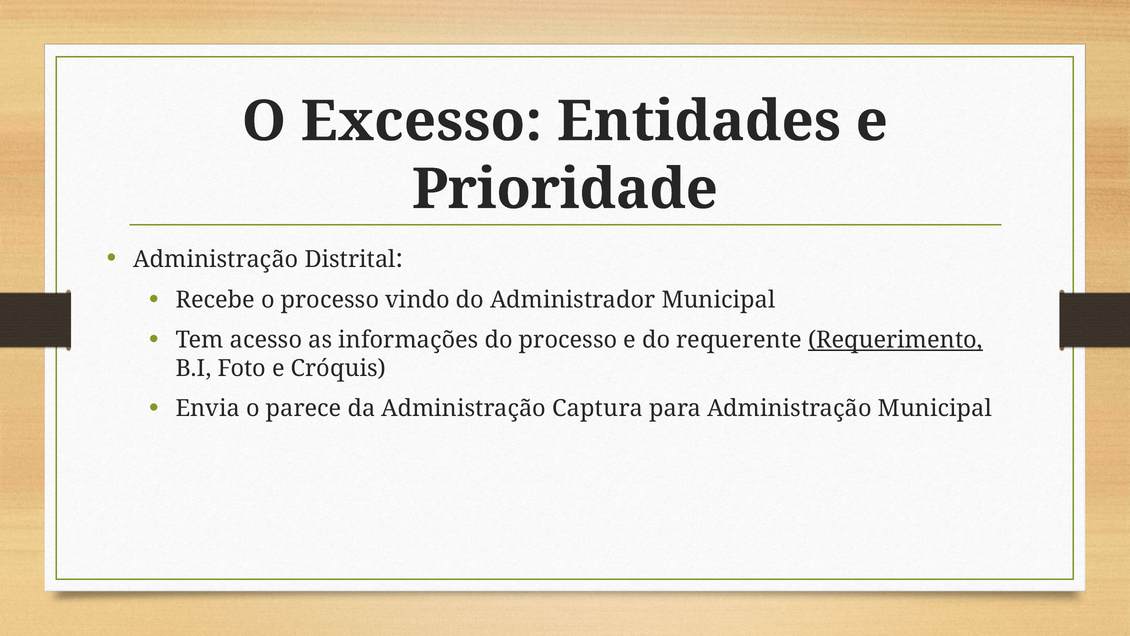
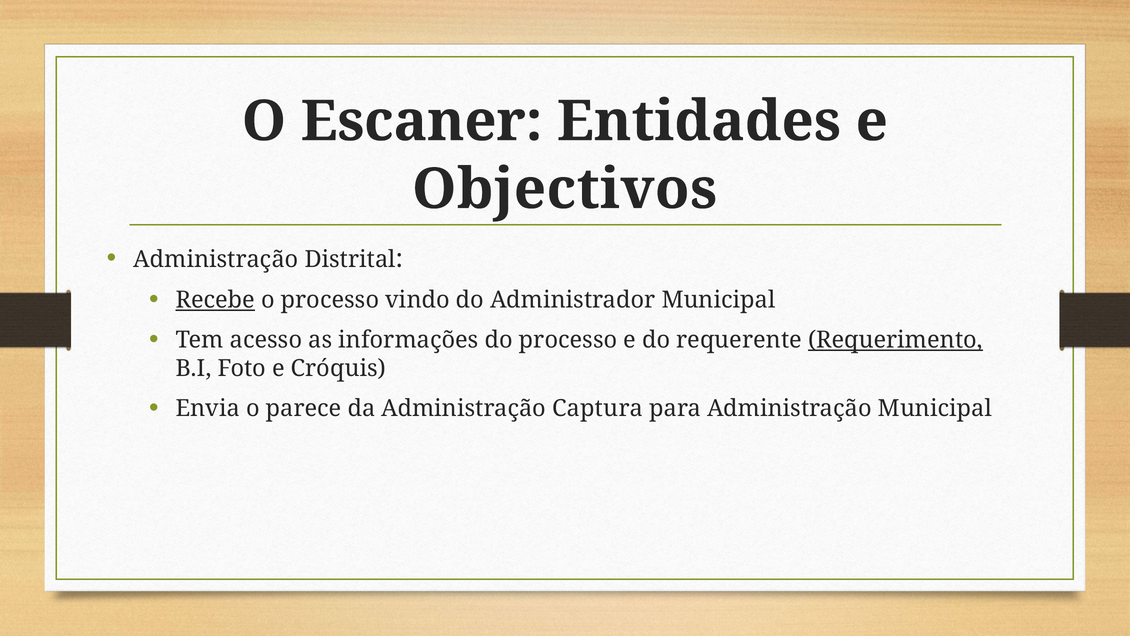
Excesso: Excesso -> Escaner
Prioridade: Prioridade -> Objectivos
Recebe underline: none -> present
